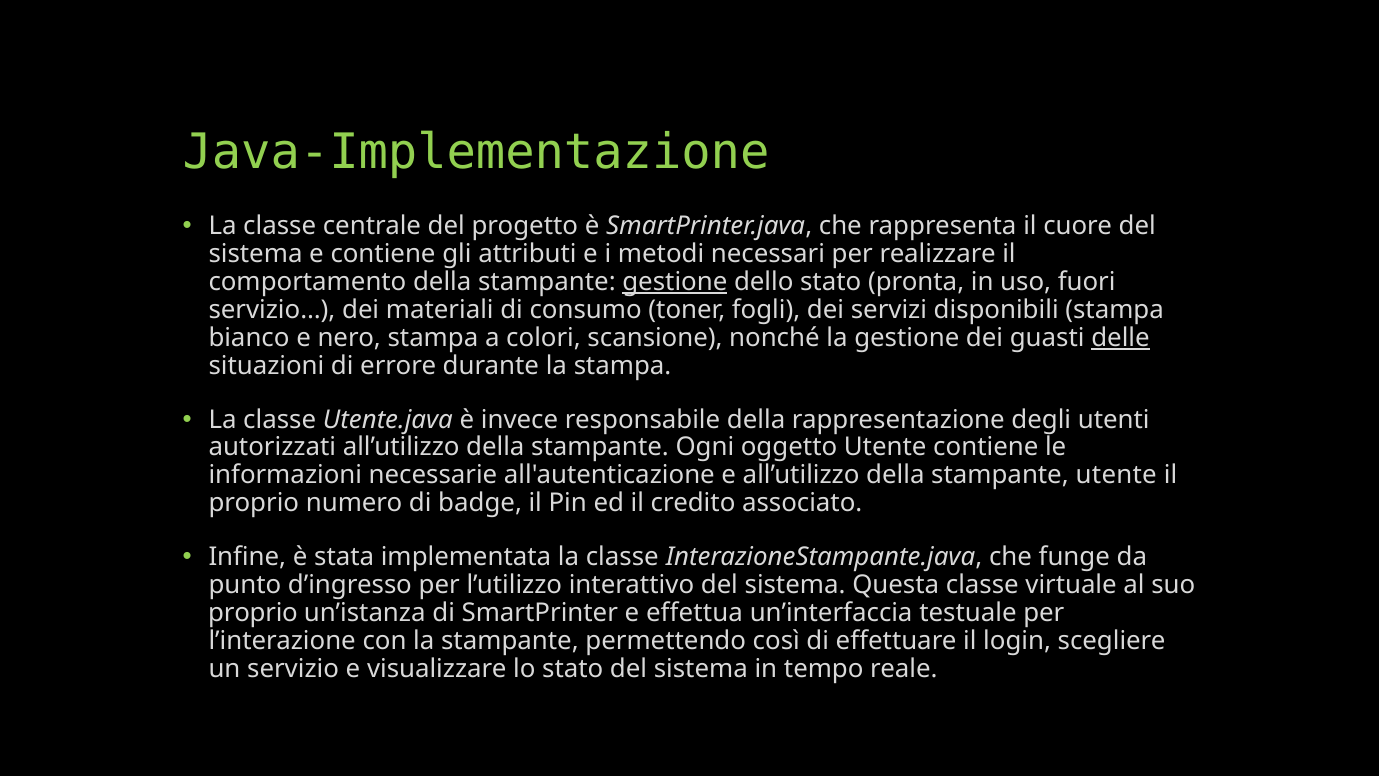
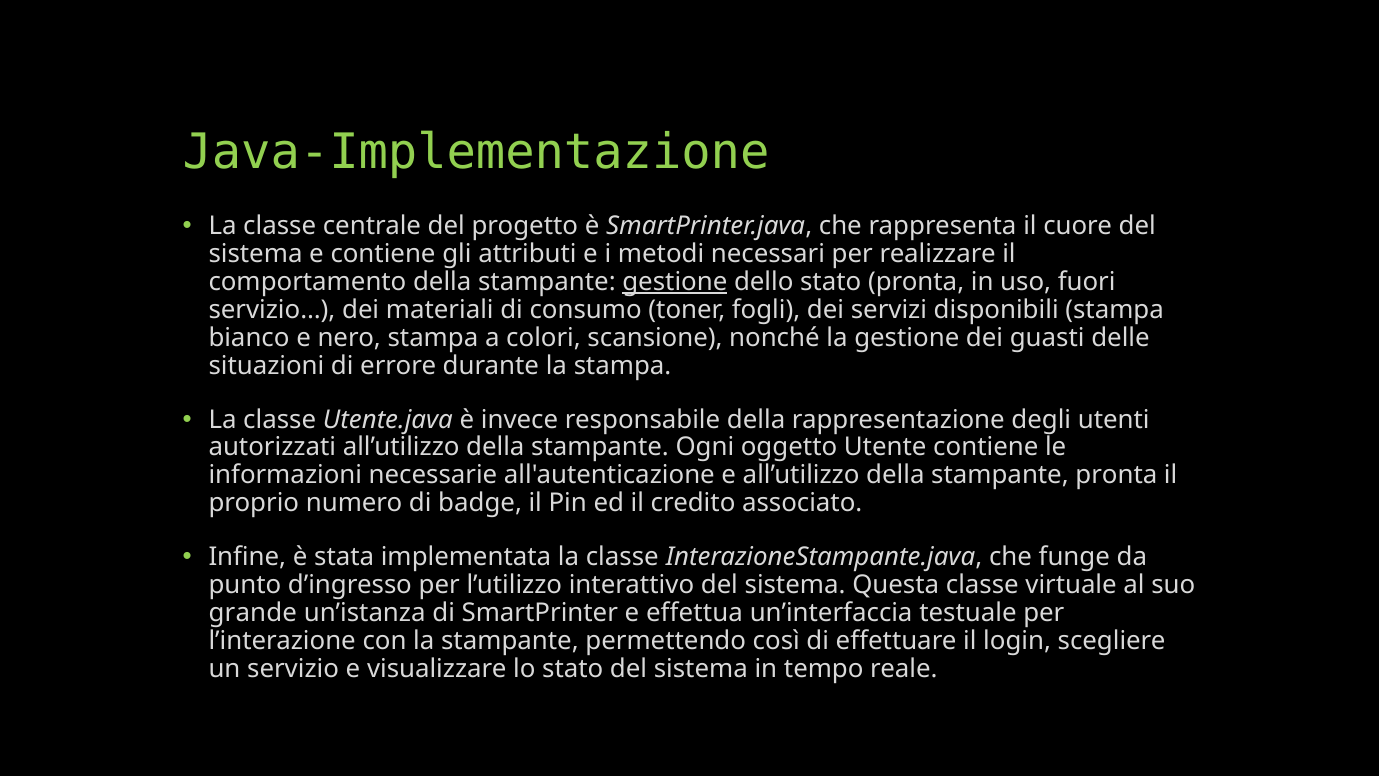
delle underline: present -> none
stampante utente: utente -> pronta
proprio at (253, 613): proprio -> grande
